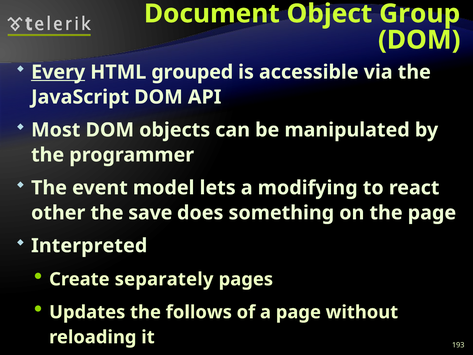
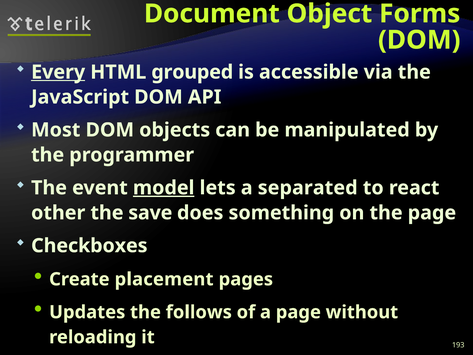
Group: Group -> Forms
model underline: none -> present
modifying: modifying -> separated
Interpreted: Interpreted -> Checkboxes
separately: separately -> placement
